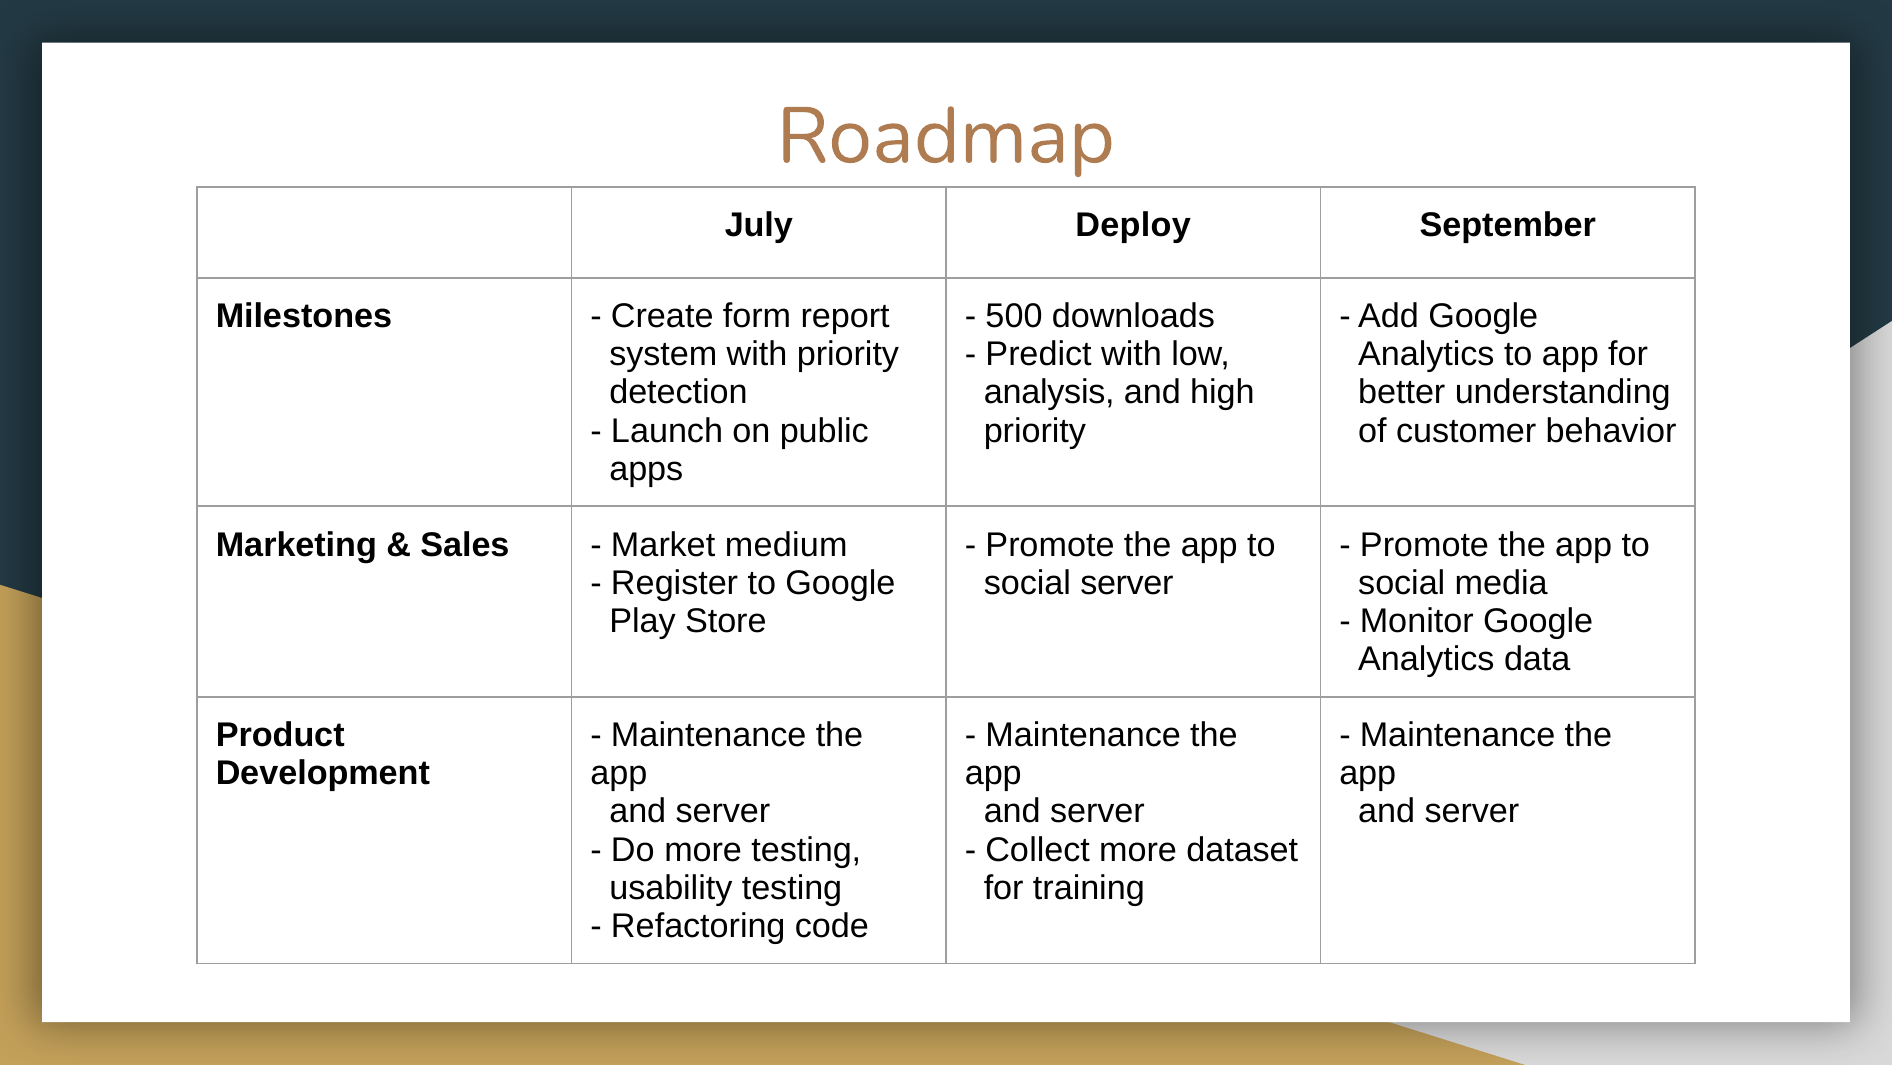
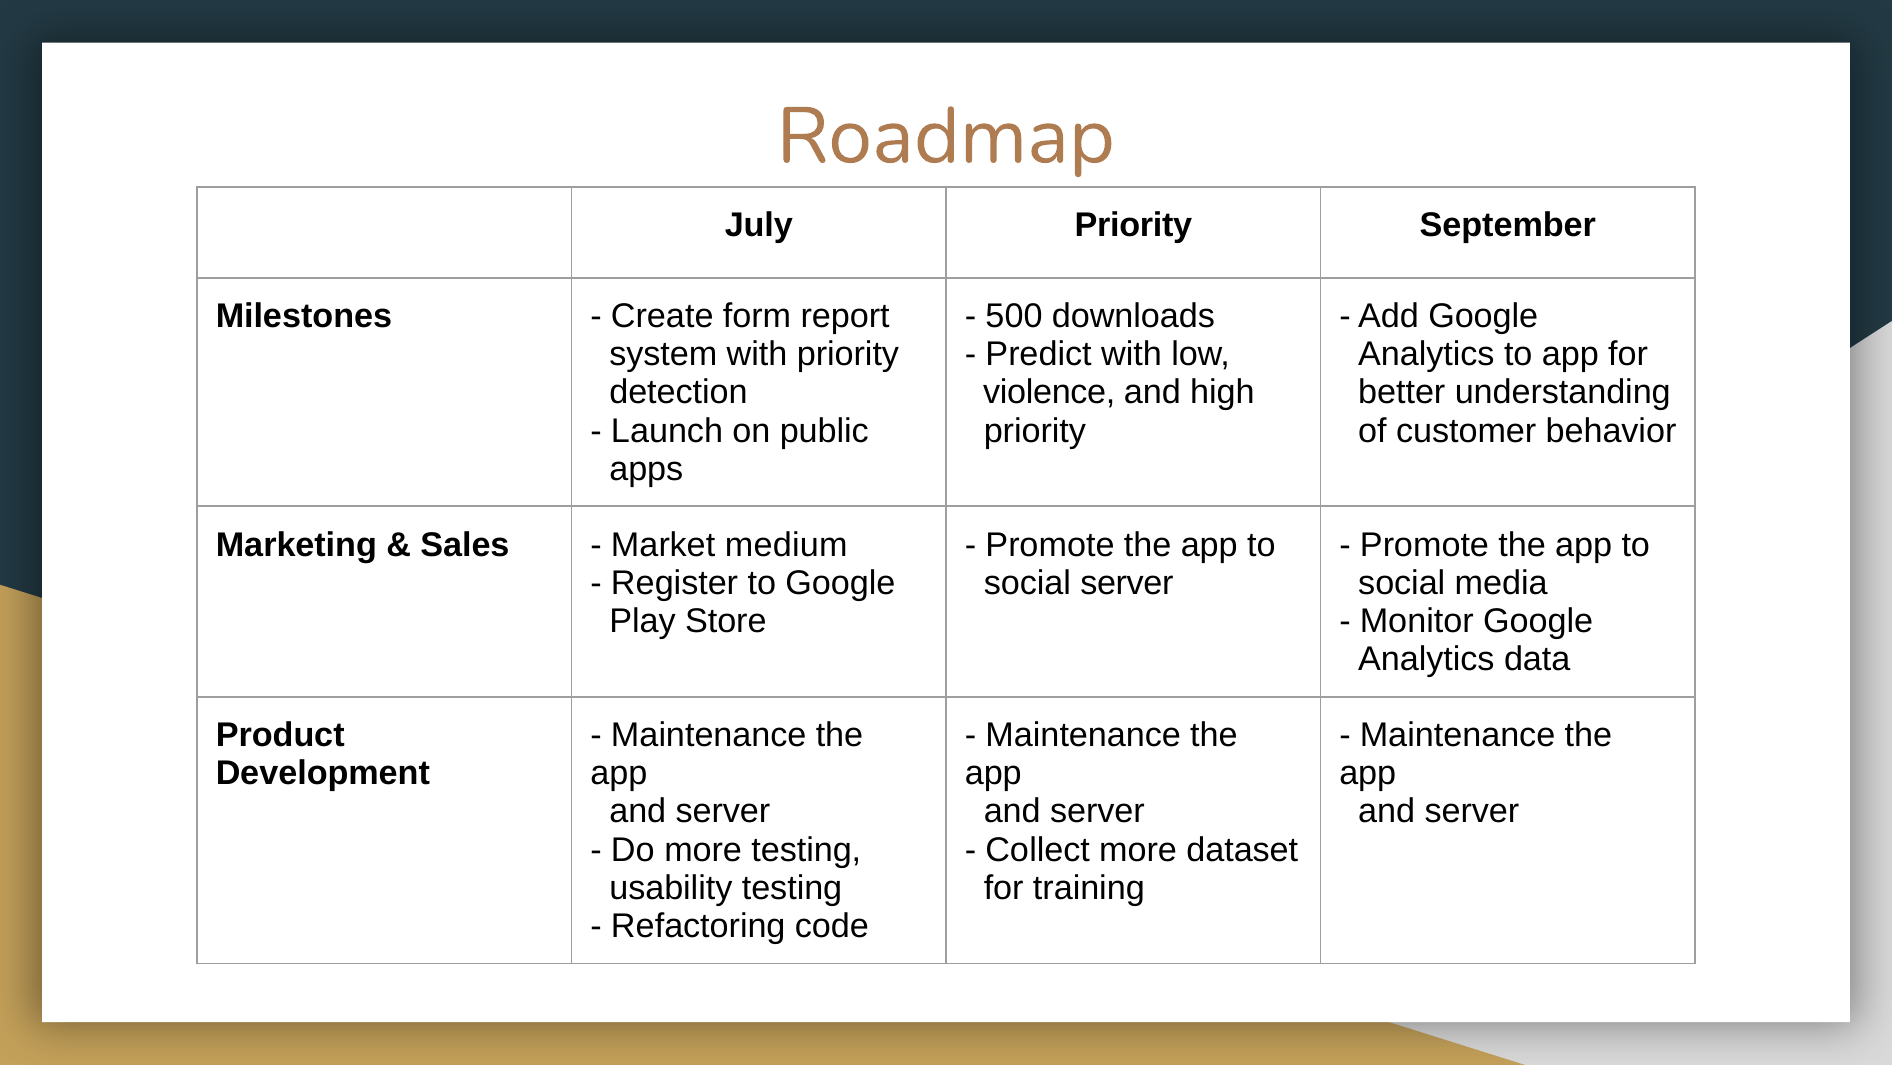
July Deploy: Deploy -> Priority
analysis: analysis -> violence
